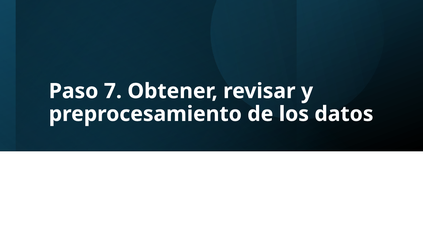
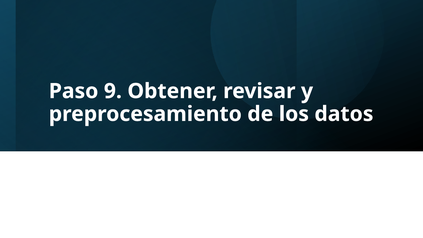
7: 7 -> 9
